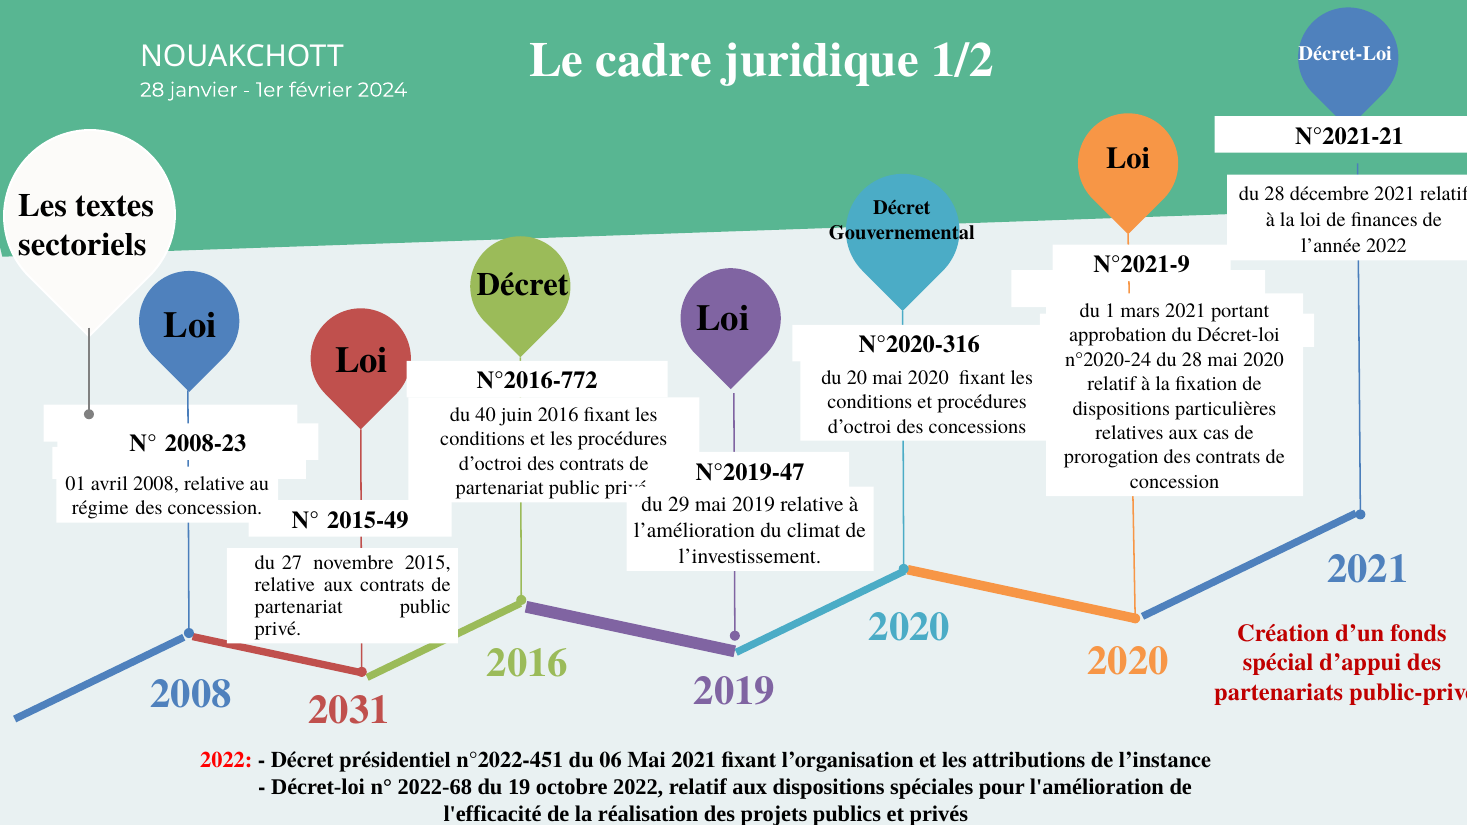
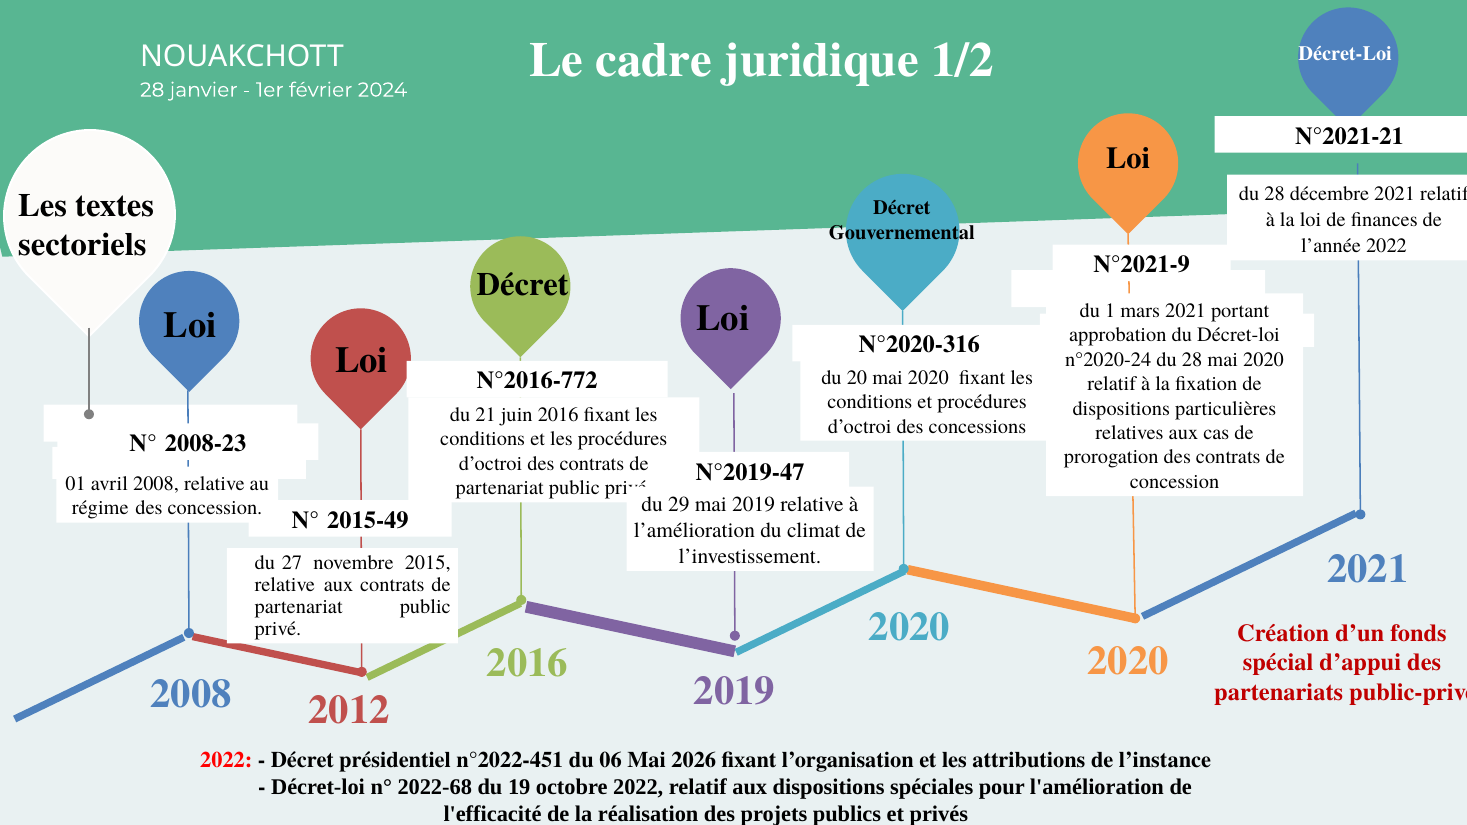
40: 40 -> 21
2031: 2031 -> 2012
Mai 2021: 2021 -> 2026
